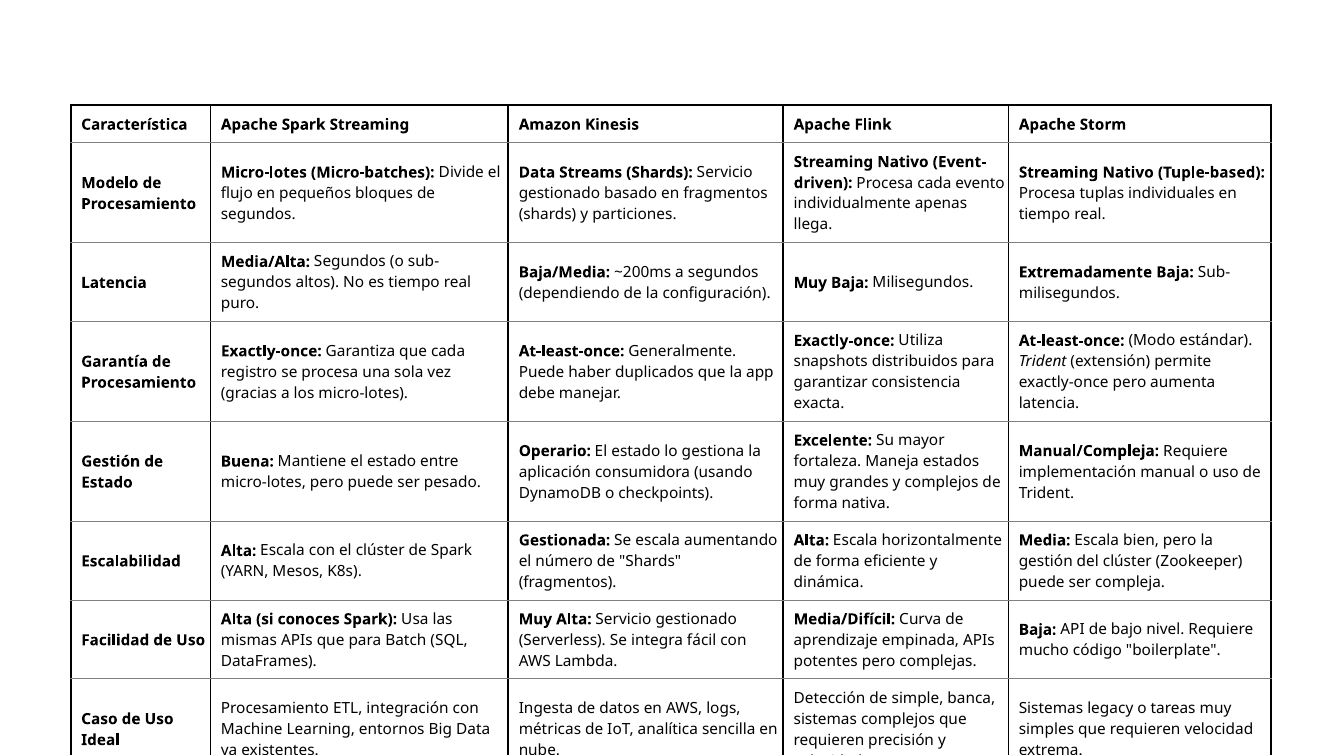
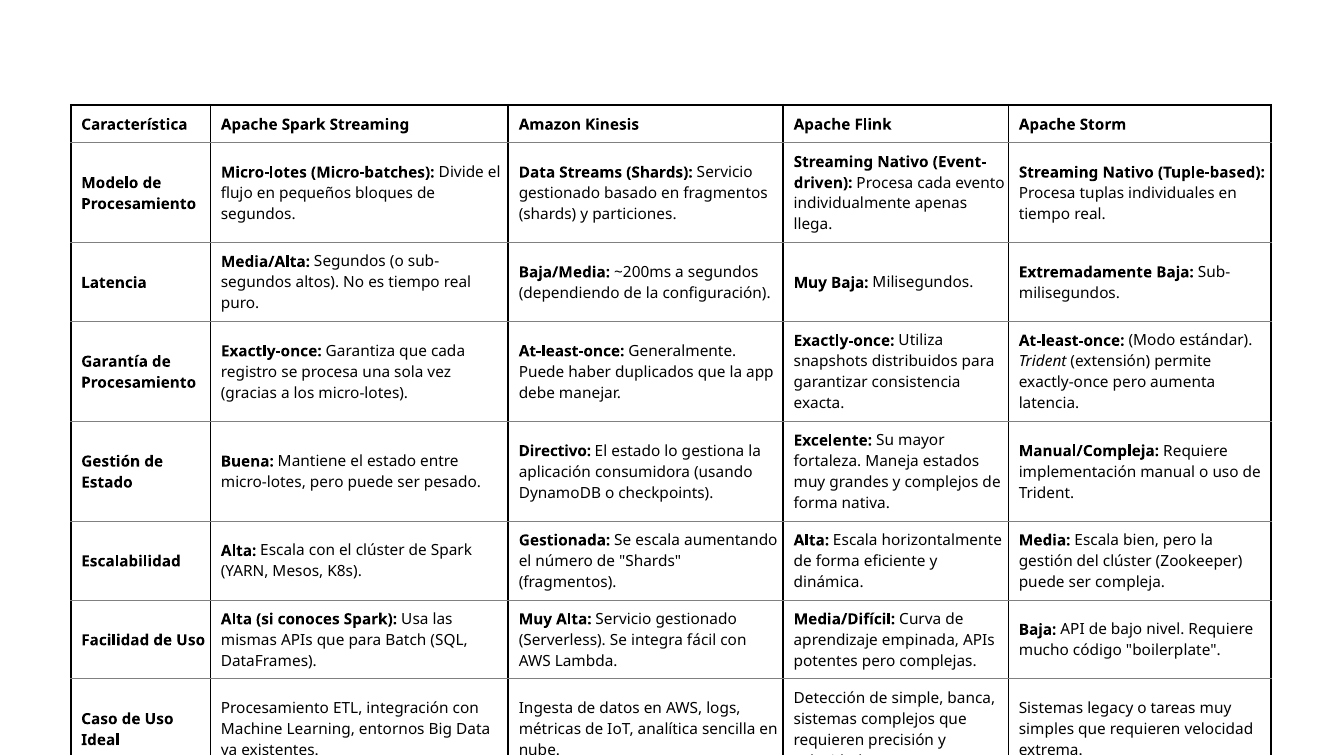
Operario: Operario -> Directivo
